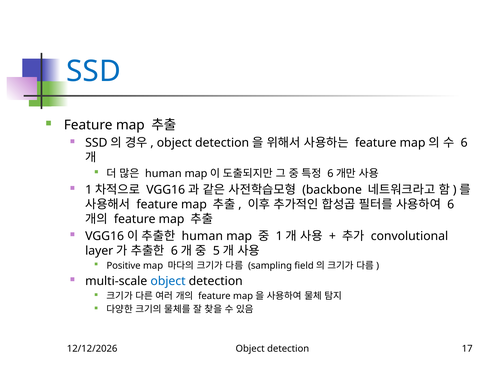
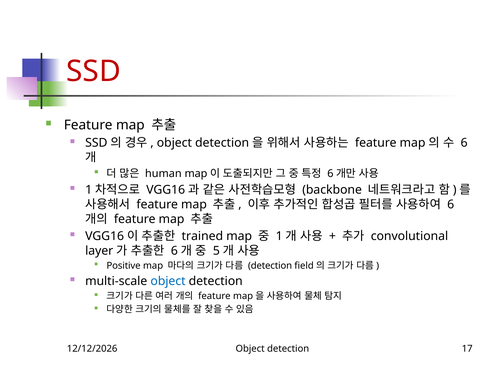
SSD colour: blue -> red
human at (202, 236): human -> trained
sampling at (270, 266): sampling -> detection
